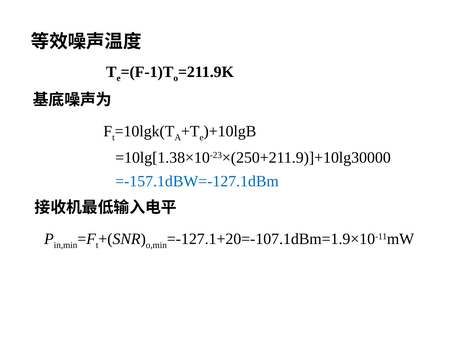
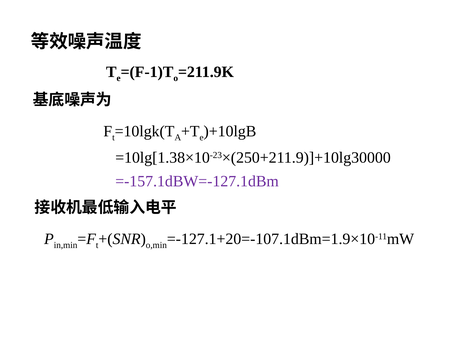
=-157.1dBW=-127.1dBm colour: blue -> purple
